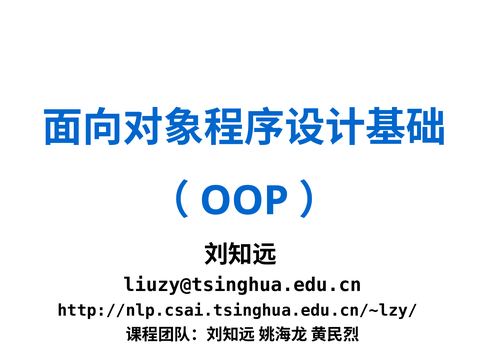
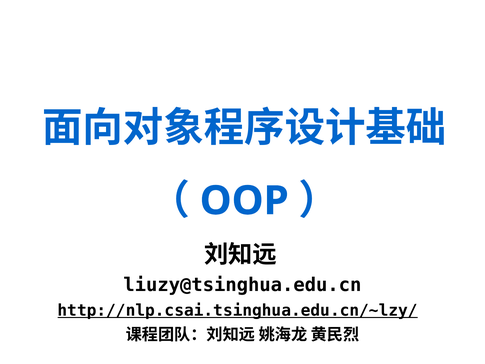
http://nlp.csai.tsinghua.edu.cn/~lzy/ underline: none -> present
